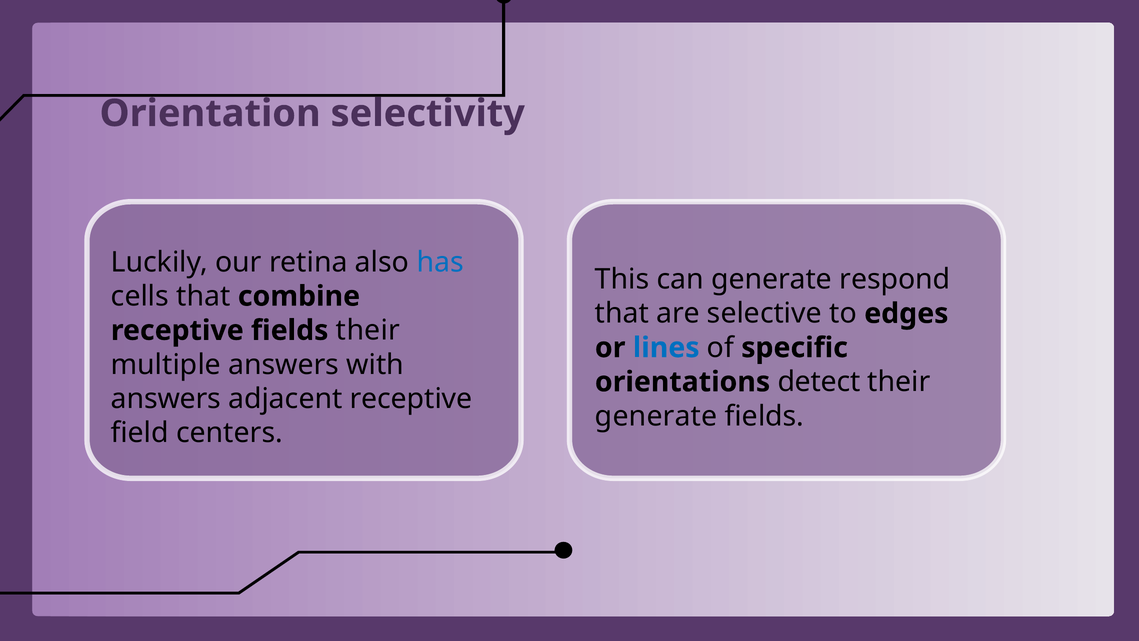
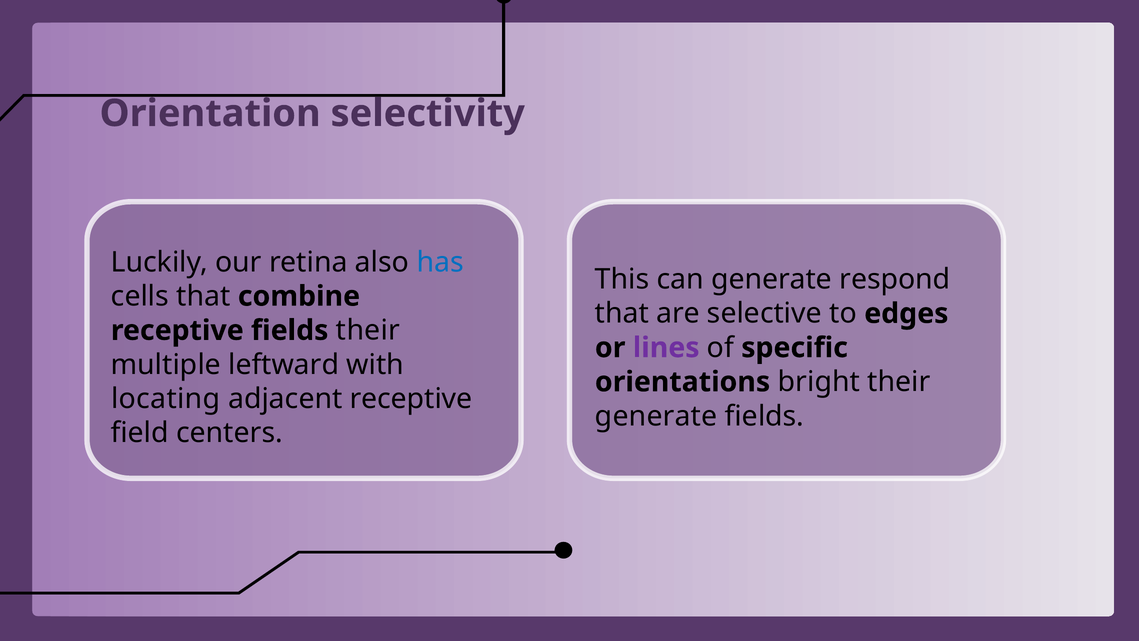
lines colour: blue -> purple
multiple answers: answers -> leftward
detect: detect -> bright
answers at (166, 399): answers -> locating
